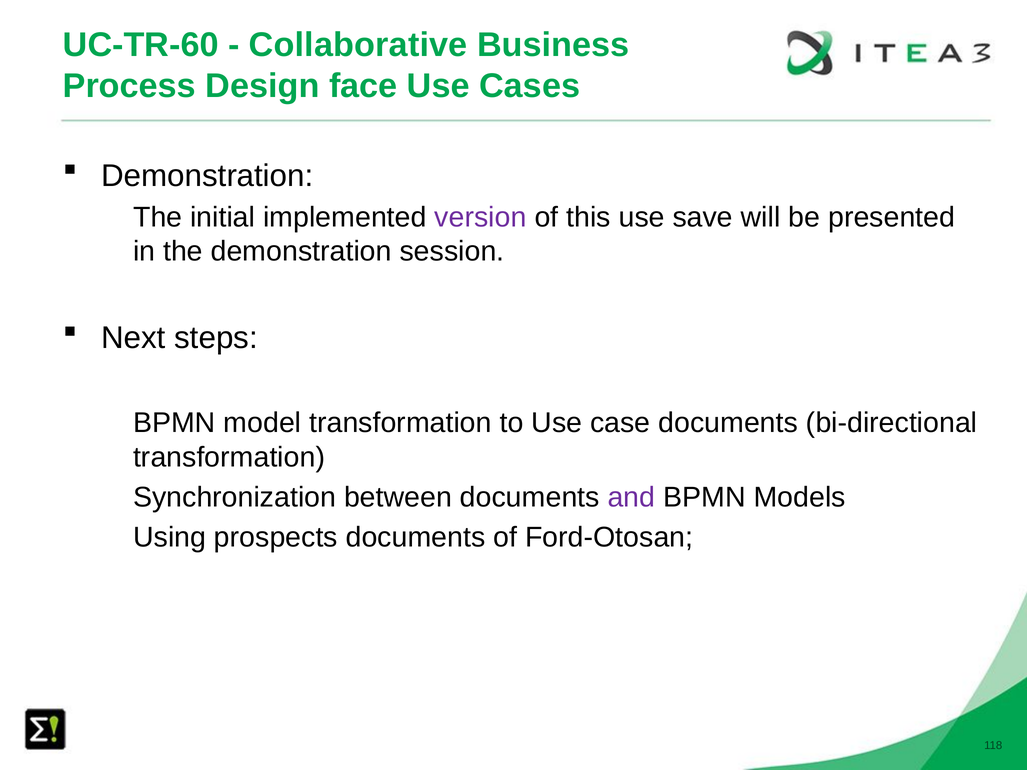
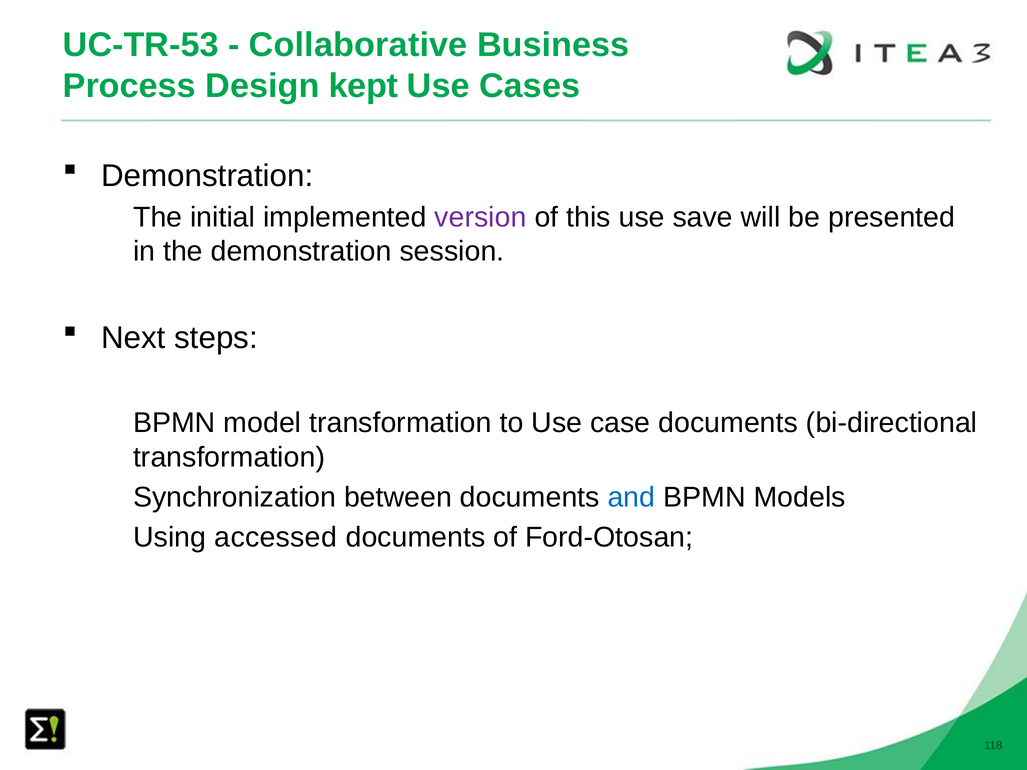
UC-TR-60: UC-TR-60 -> UC-TR-53
face: face -> kept
and colour: purple -> blue
prospects: prospects -> accessed
